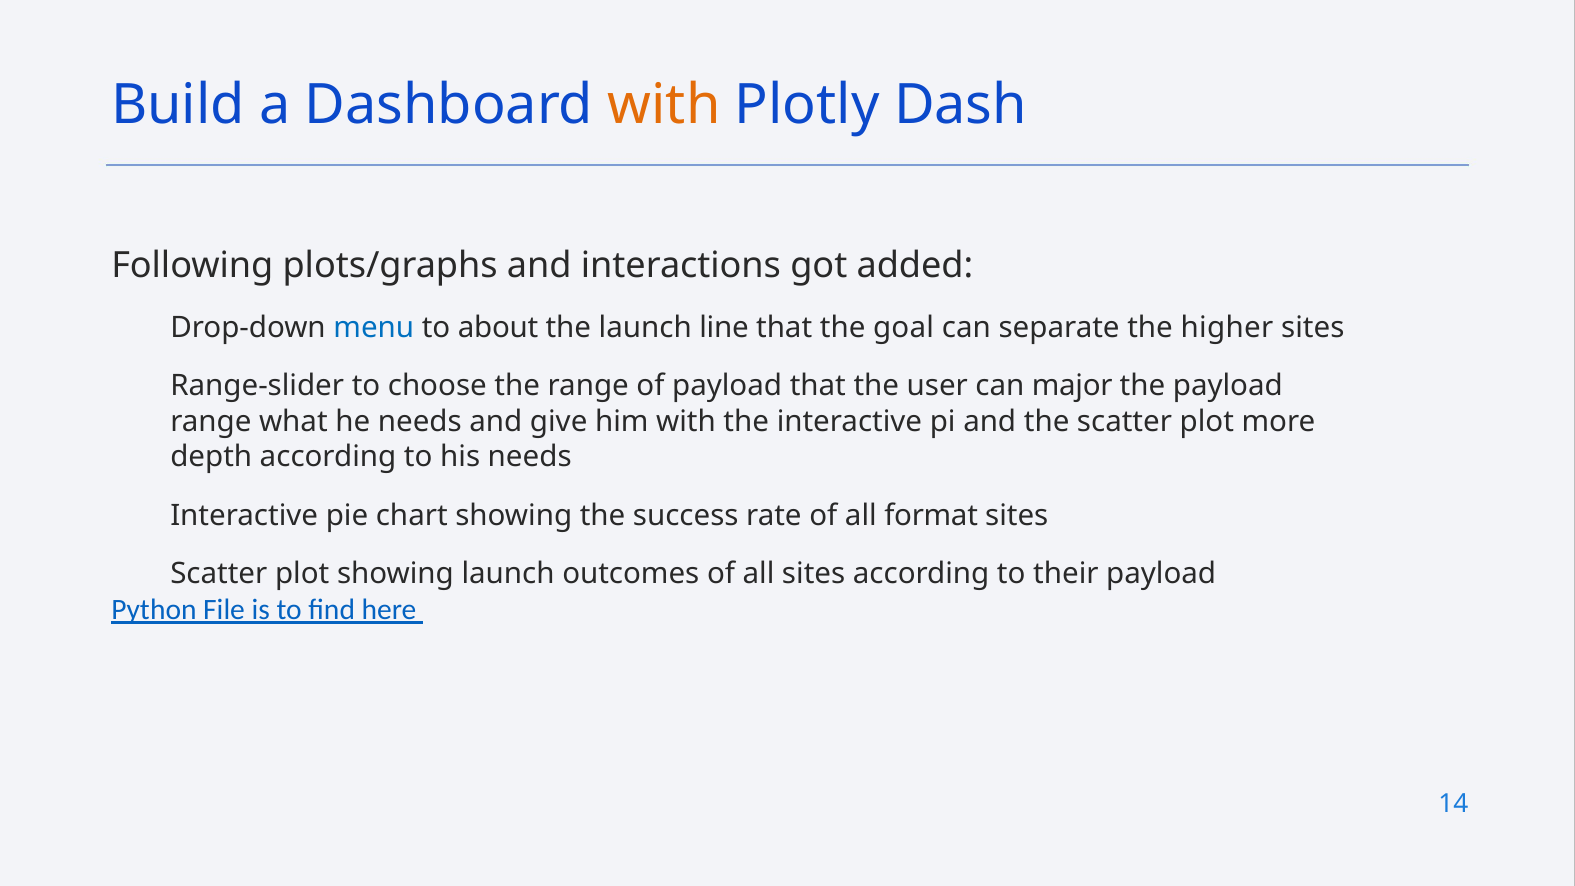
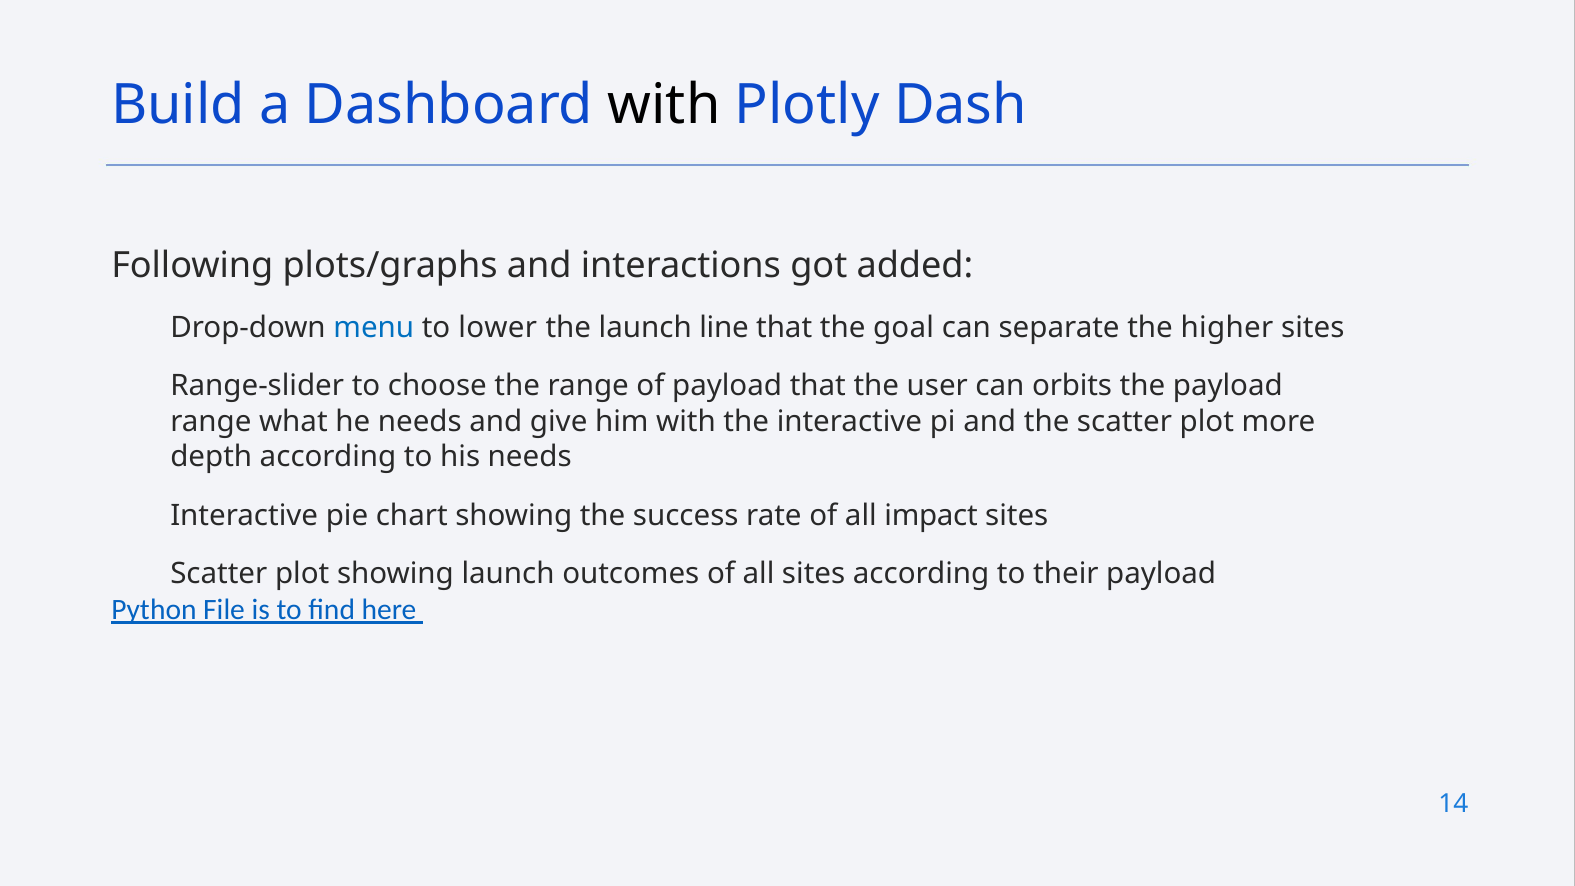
with at (664, 105) colour: orange -> black
about: about -> lower
major: major -> orbits
format: format -> impact
